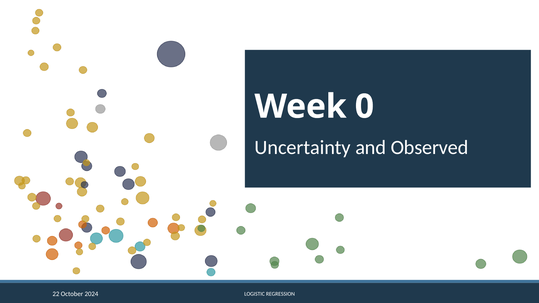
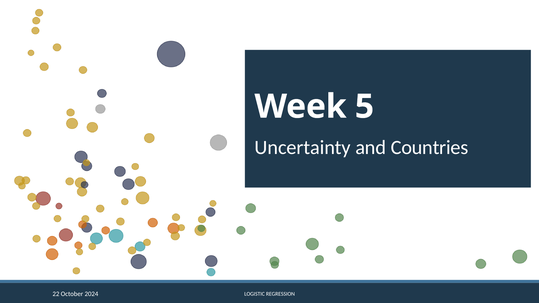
0: 0 -> 5
Observed: Observed -> Countries
